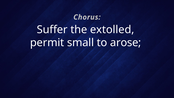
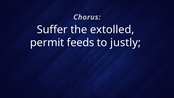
small: small -> feeds
arose: arose -> justly
